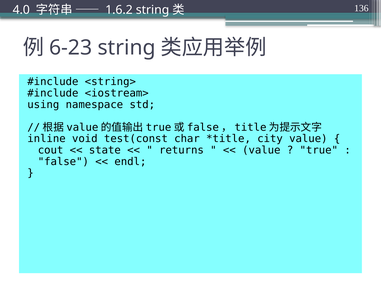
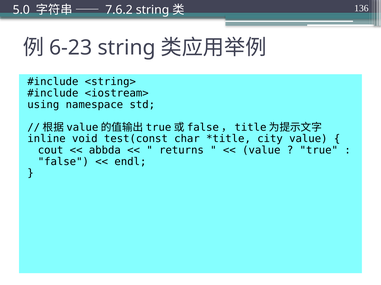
4.0: 4.0 -> 5.0
1.6.2: 1.6.2 -> 7.6.2
state: state -> abbda
